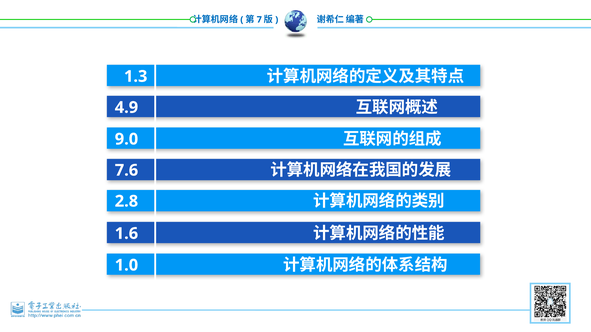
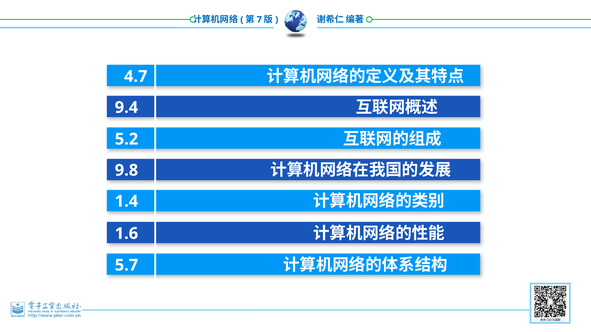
1.3: 1.3 -> 4.7
4.9: 4.9 -> 9.4
9.0: 9.0 -> 5.2
7.6: 7.6 -> 9.8
2.8: 2.8 -> 1.4
1.0: 1.0 -> 5.7
